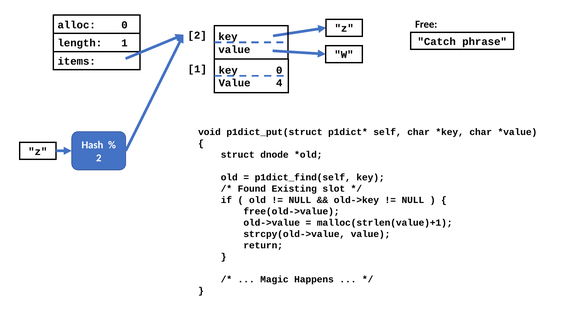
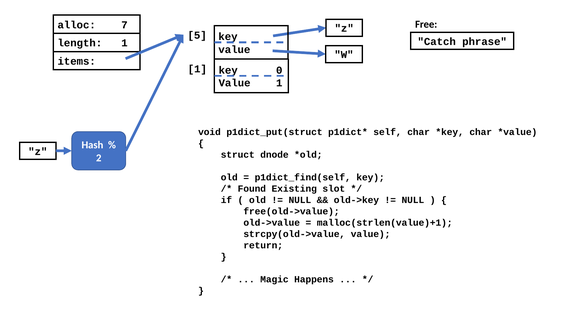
alloc 0: 0 -> 7
2 at (197, 35): 2 -> 5
Value 4: 4 -> 1
